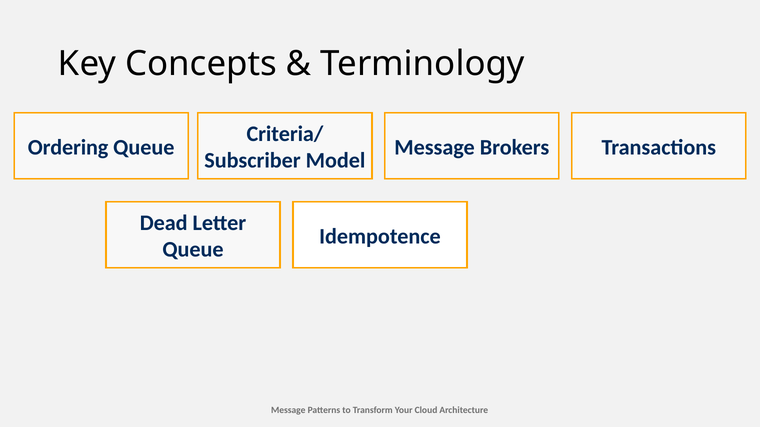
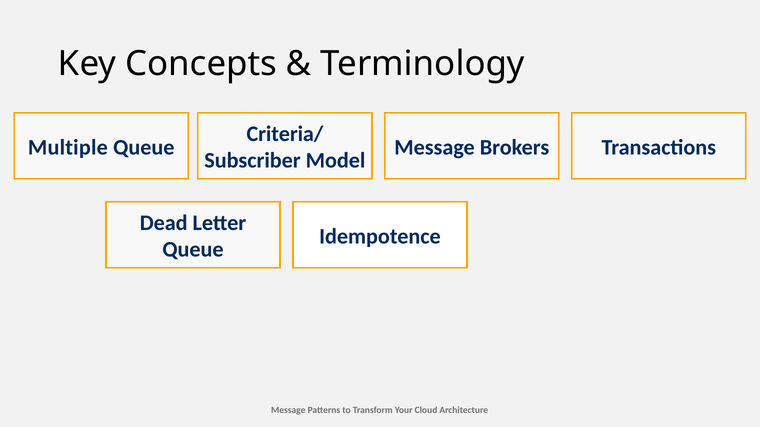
Ordering: Ordering -> Multiple
